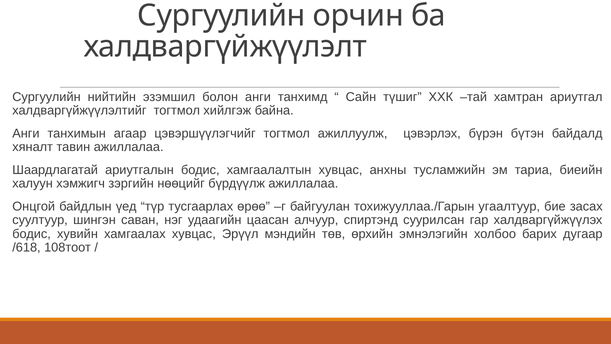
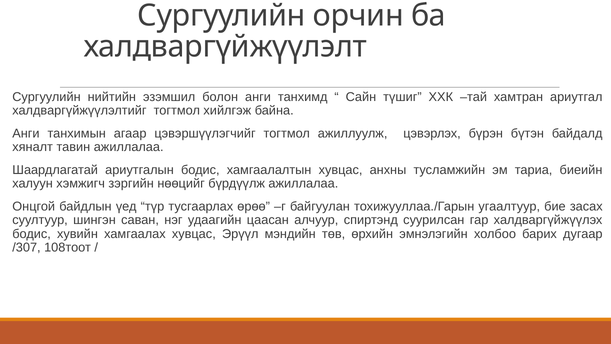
/618: /618 -> /307
